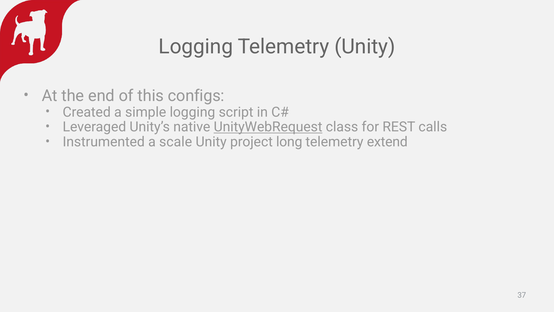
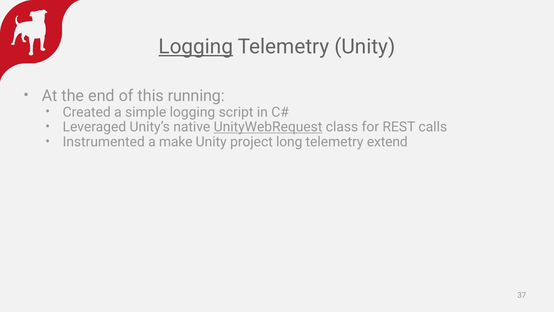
Logging at (196, 47) underline: none -> present
configs: configs -> running
scale: scale -> make
